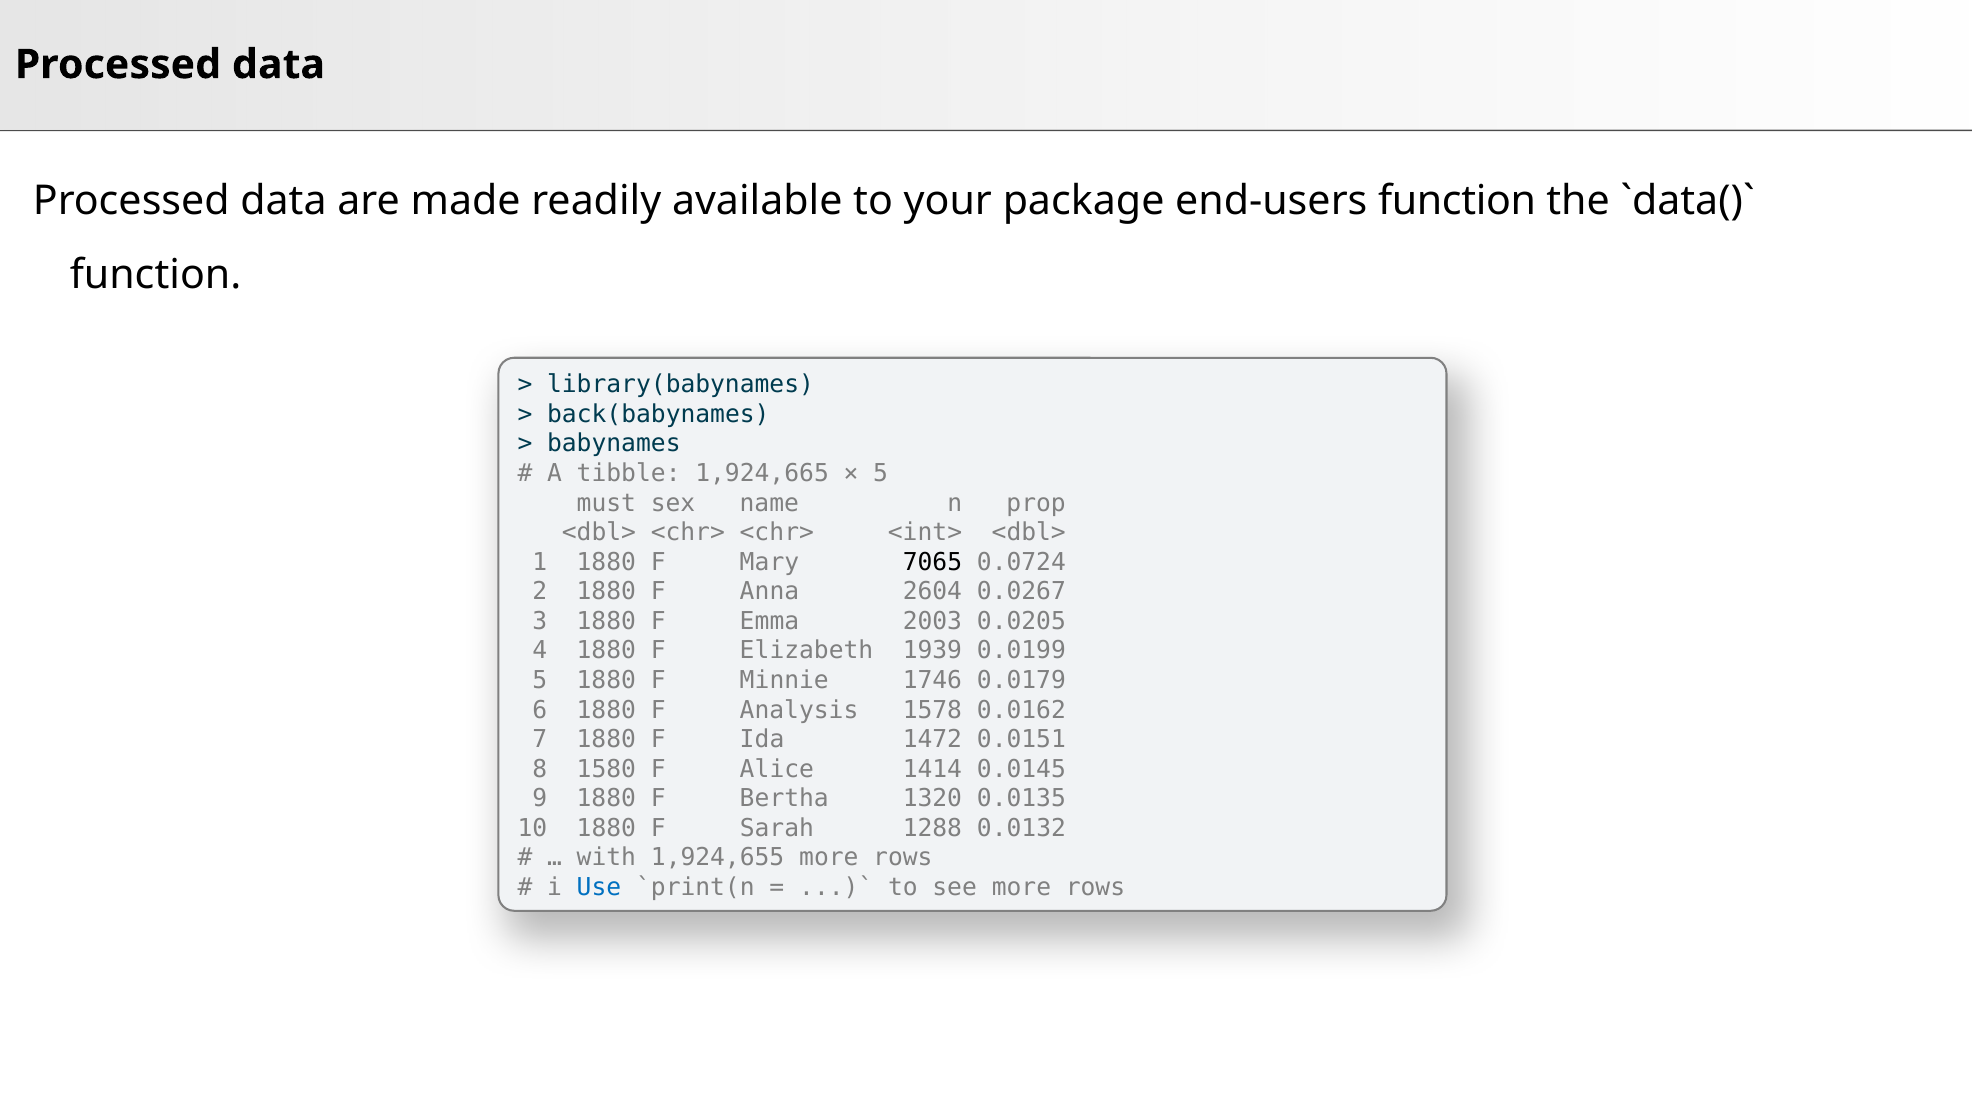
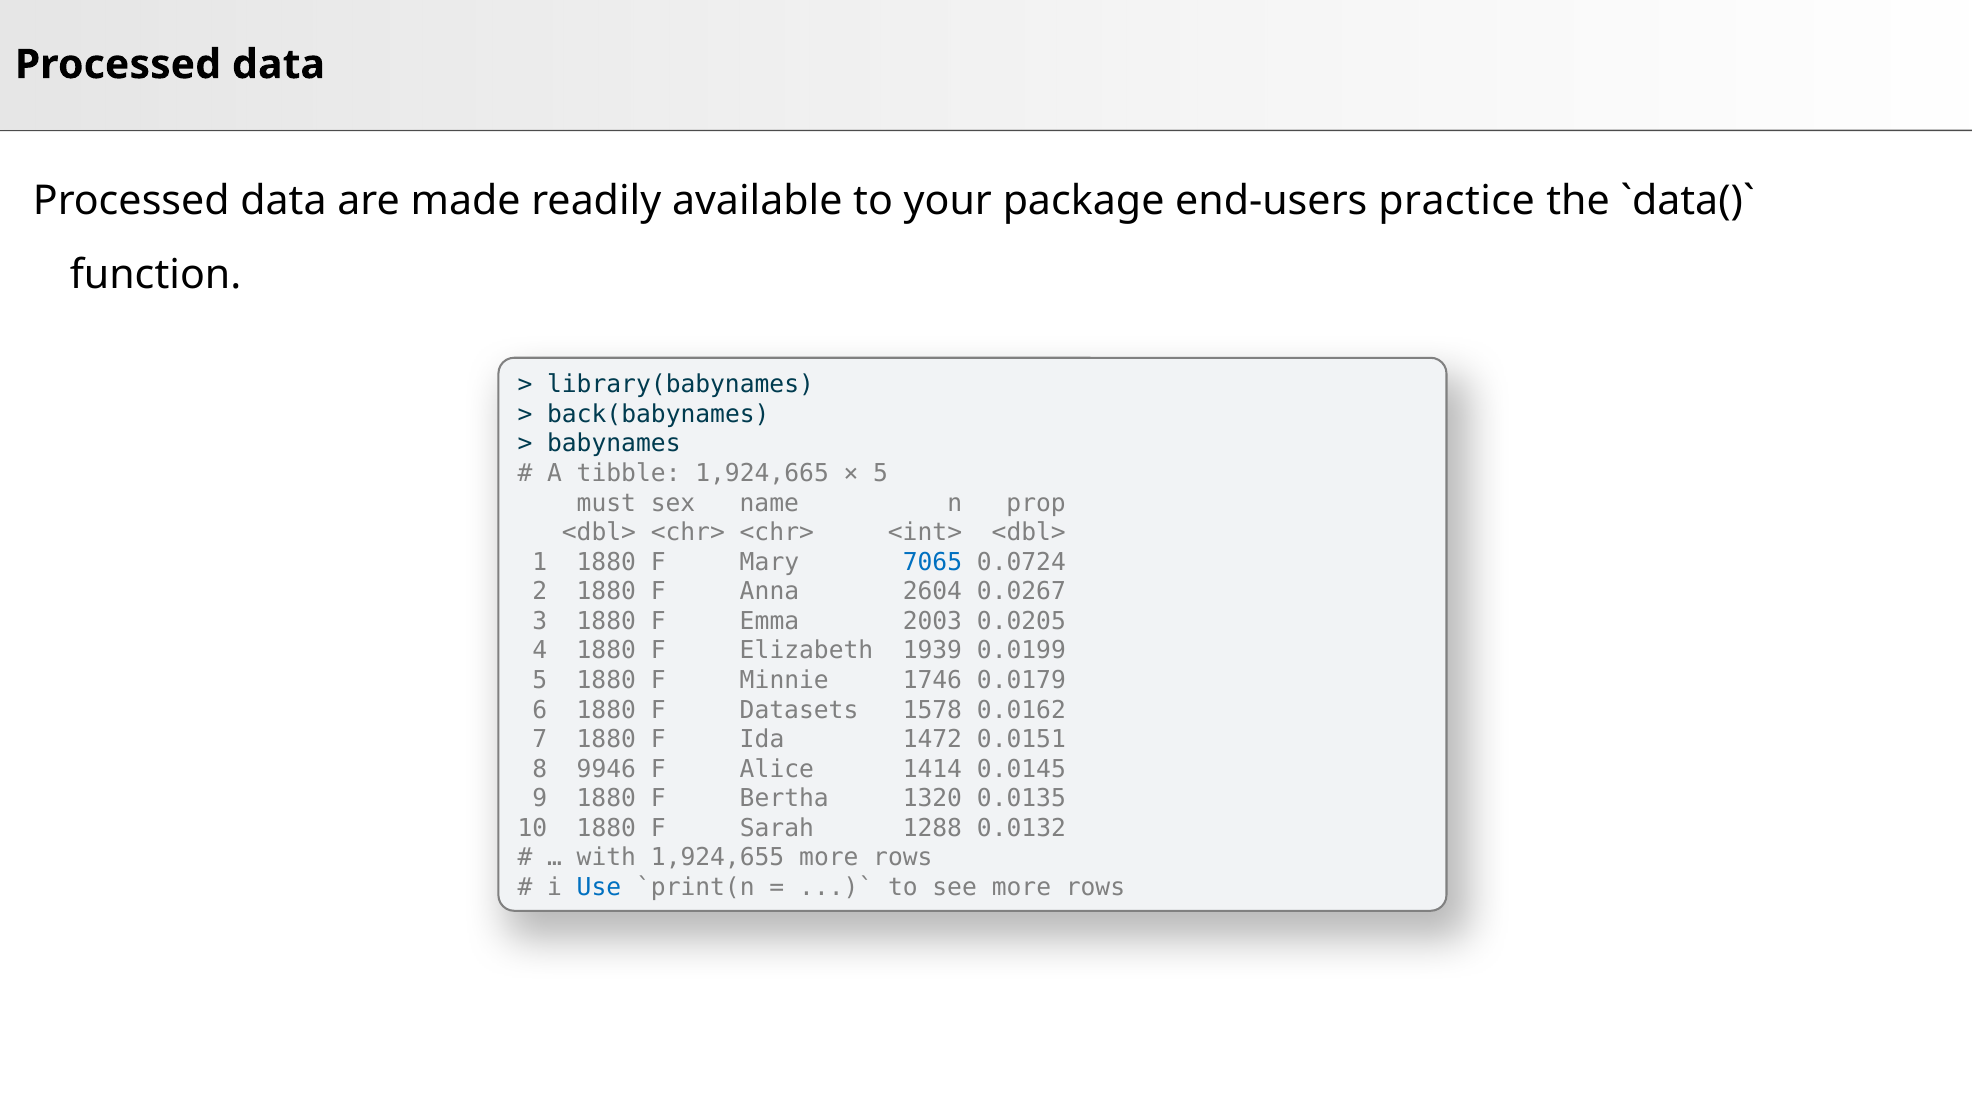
end-users function: function -> practice
7065 colour: black -> blue
Analysis: Analysis -> Datasets
1580: 1580 -> 9946
